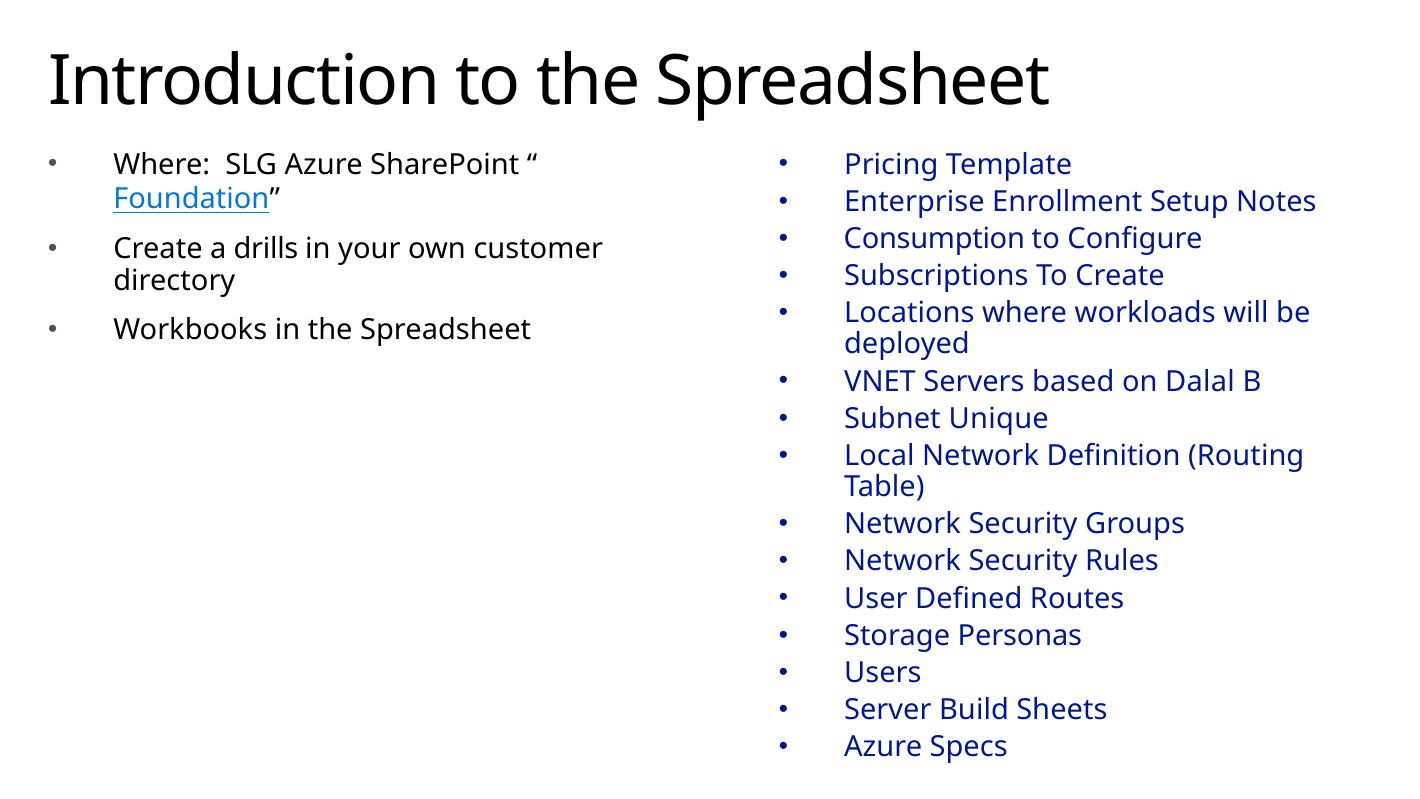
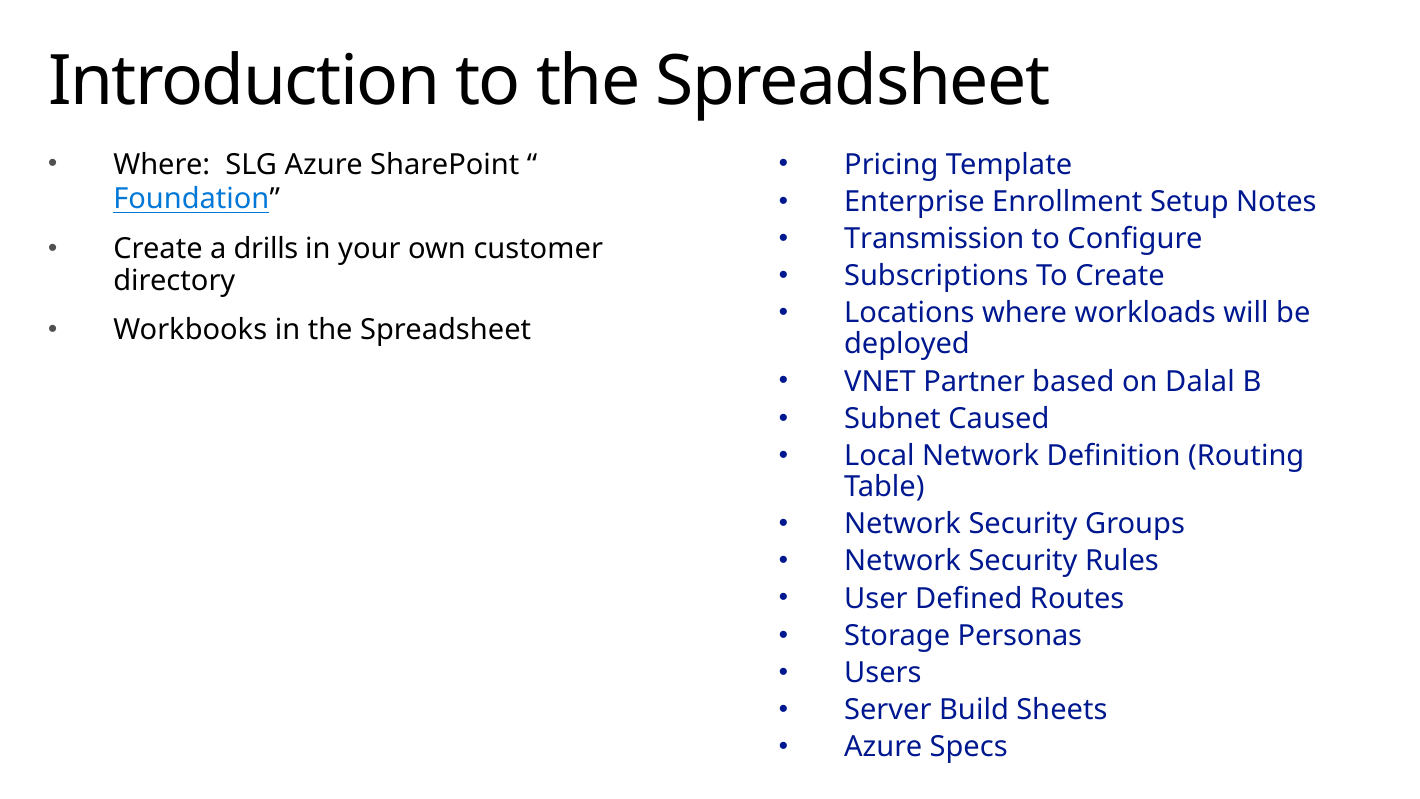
Consumption: Consumption -> Transmission
Servers: Servers -> Partner
Unique: Unique -> Caused
